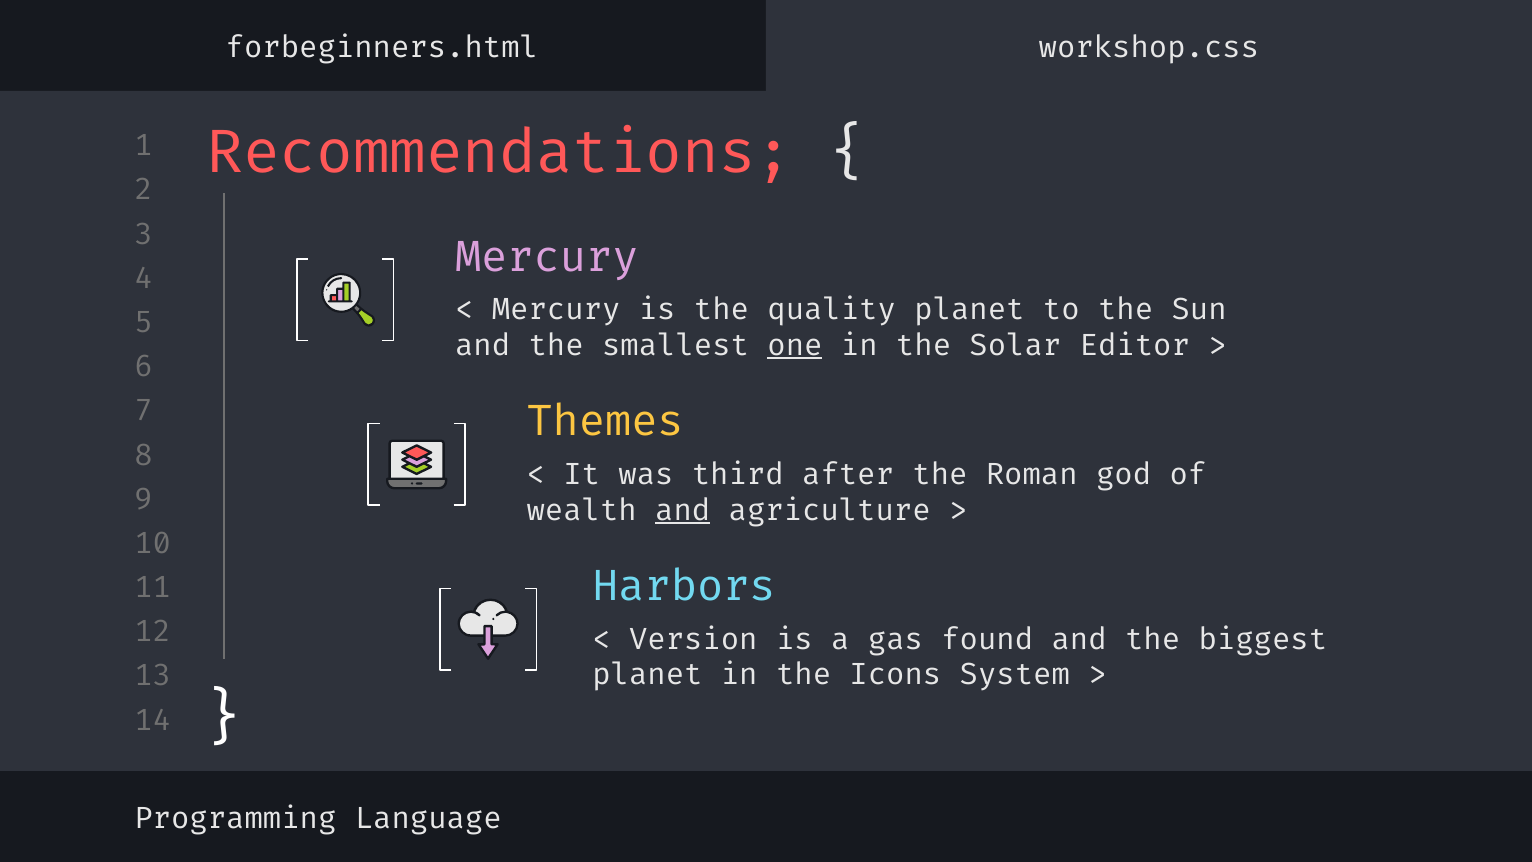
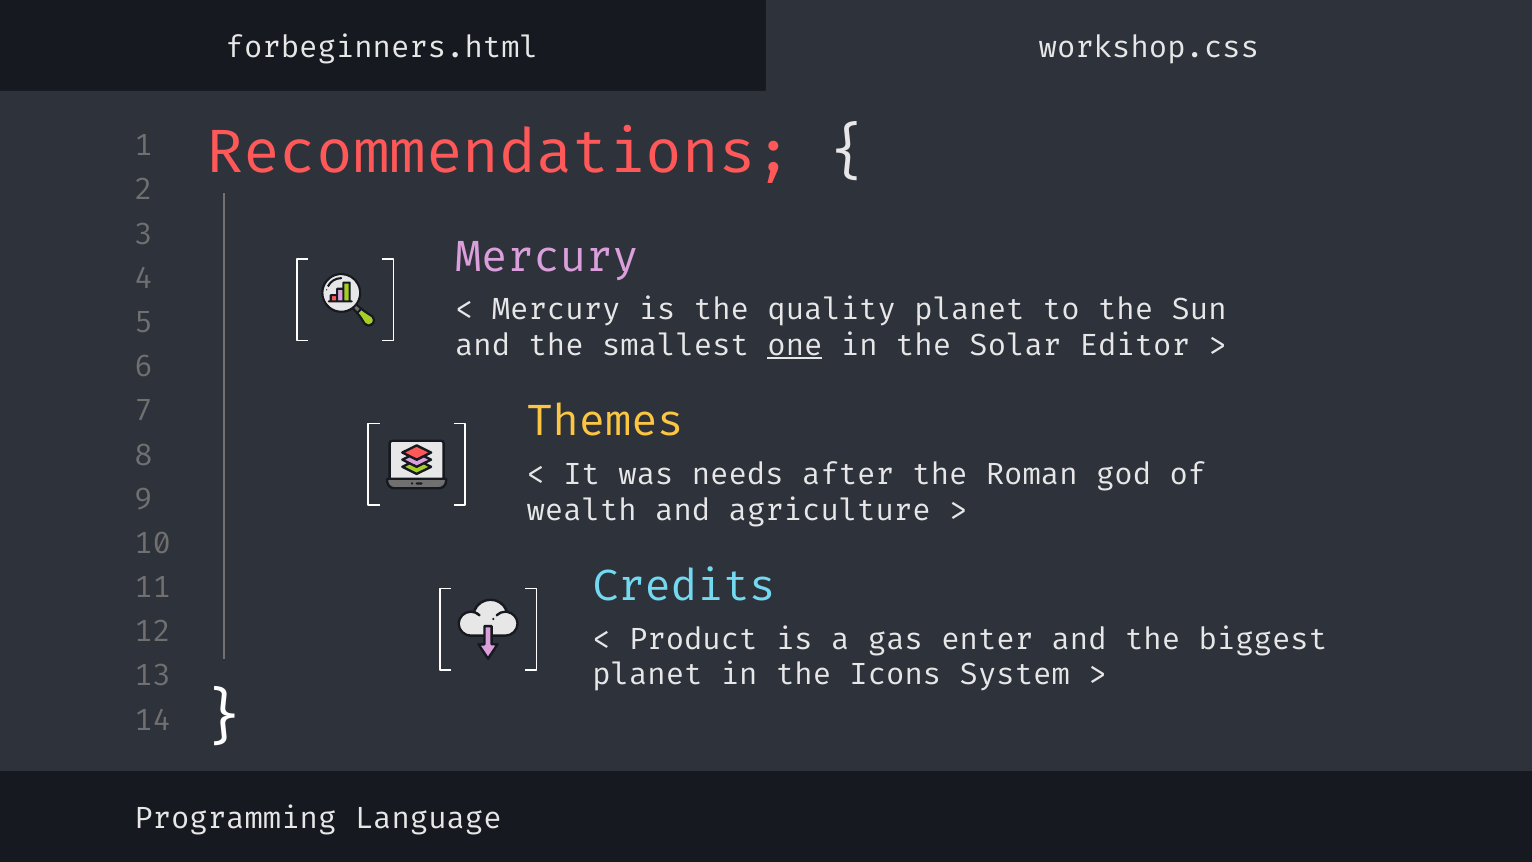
third: third -> needs
and at (683, 510) underline: present -> none
Harbors: Harbors -> Credits
Version: Version -> Product
found: found -> enter
